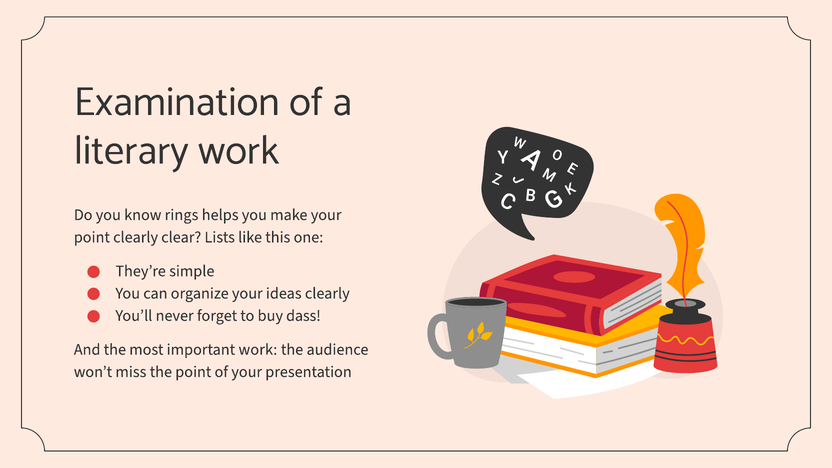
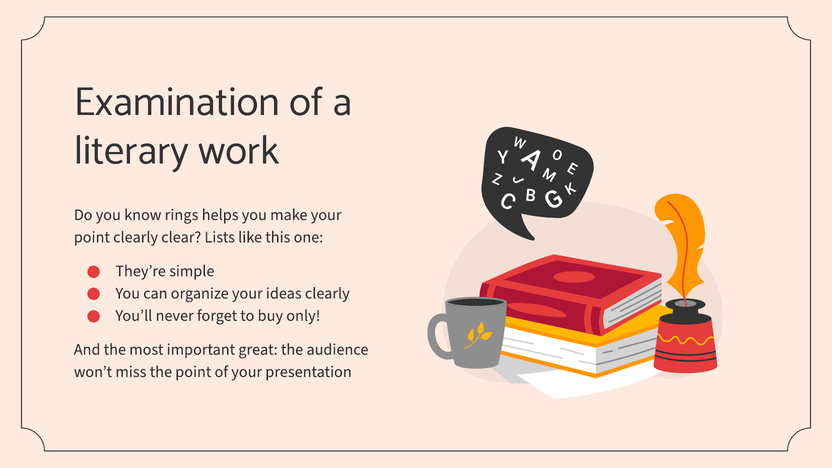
dass: dass -> only
important work: work -> great
